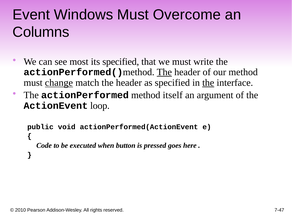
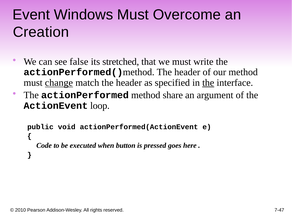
Columns: Columns -> Creation
most: most -> false
its specified: specified -> stretched
The at (164, 72) underline: present -> none
itself: itself -> share
